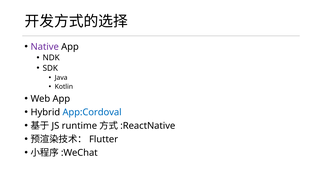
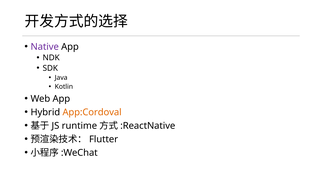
App:Cordoval colour: blue -> orange
